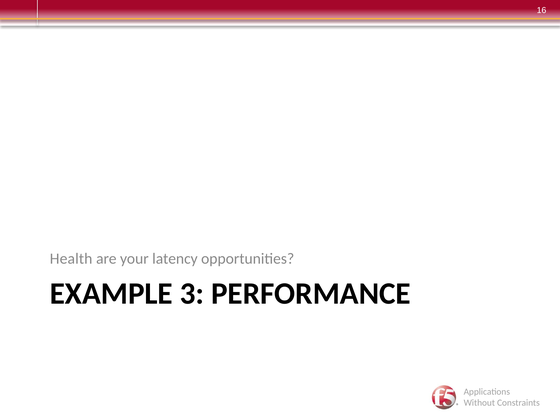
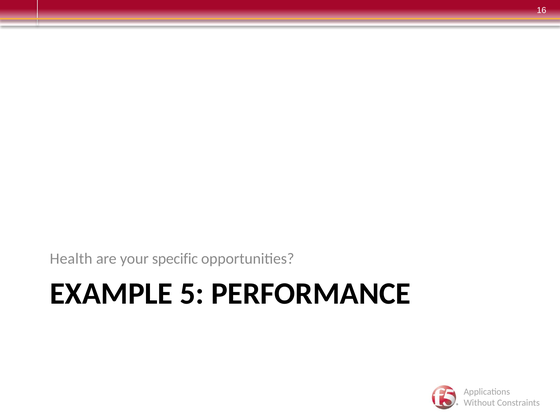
latency: latency -> specific
3: 3 -> 5
